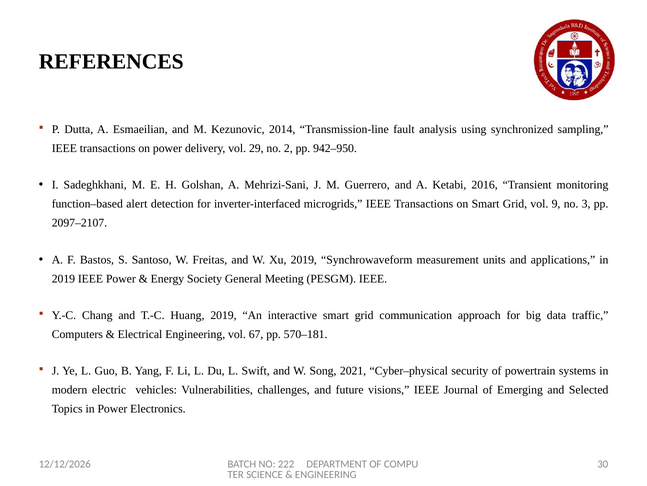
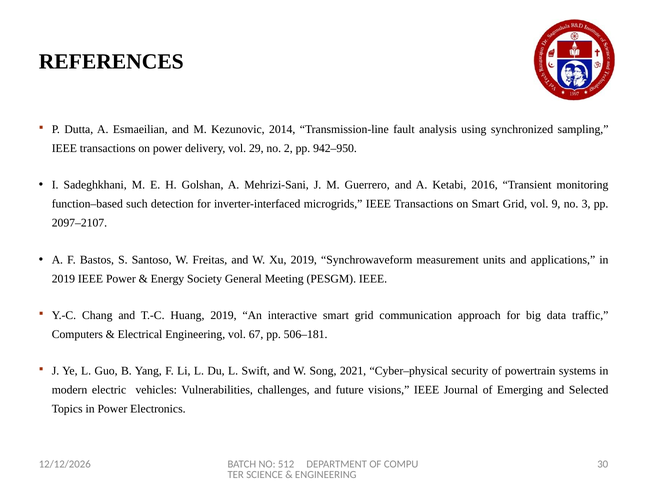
alert: alert -> such
570–181: 570–181 -> 506–181
222: 222 -> 512
